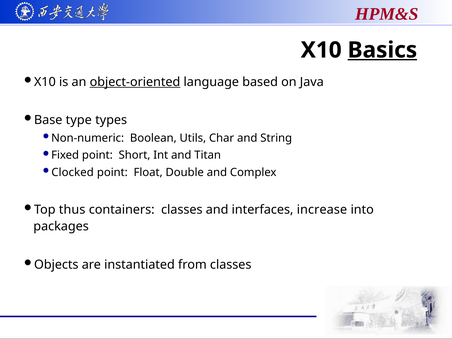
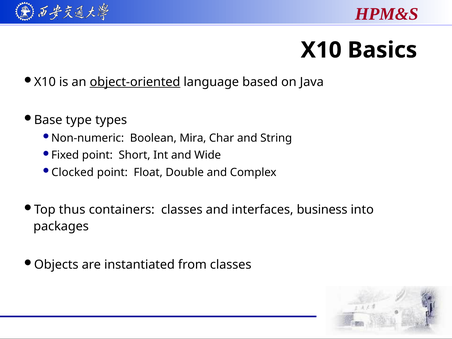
Basics underline: present -> none
Utils: Utils -> Mira
Titan: Titan -> Wide
increase: increase -> business
